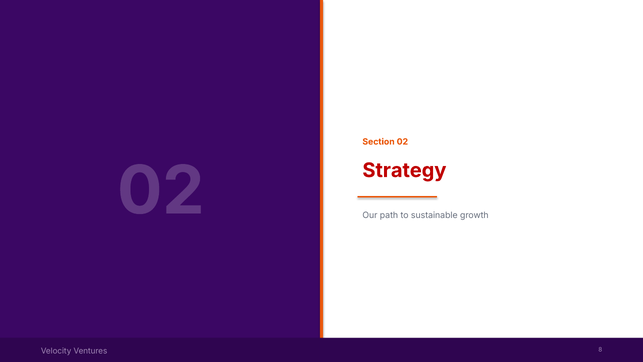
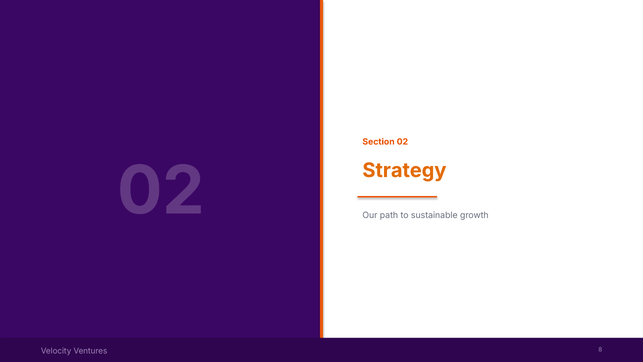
Strategy colour: red -> orange
